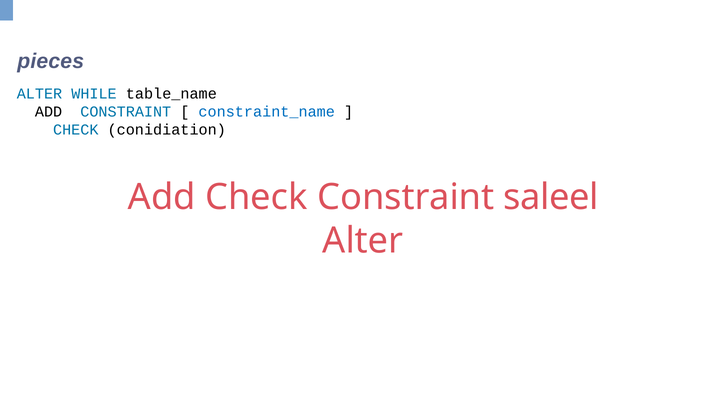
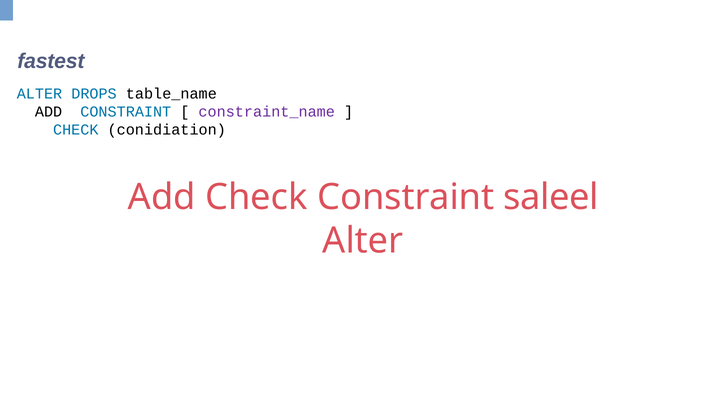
pieces: pieces -> fastest
WHILE: WHILE -> DROPS
constraint_name colour: blue -> purple
